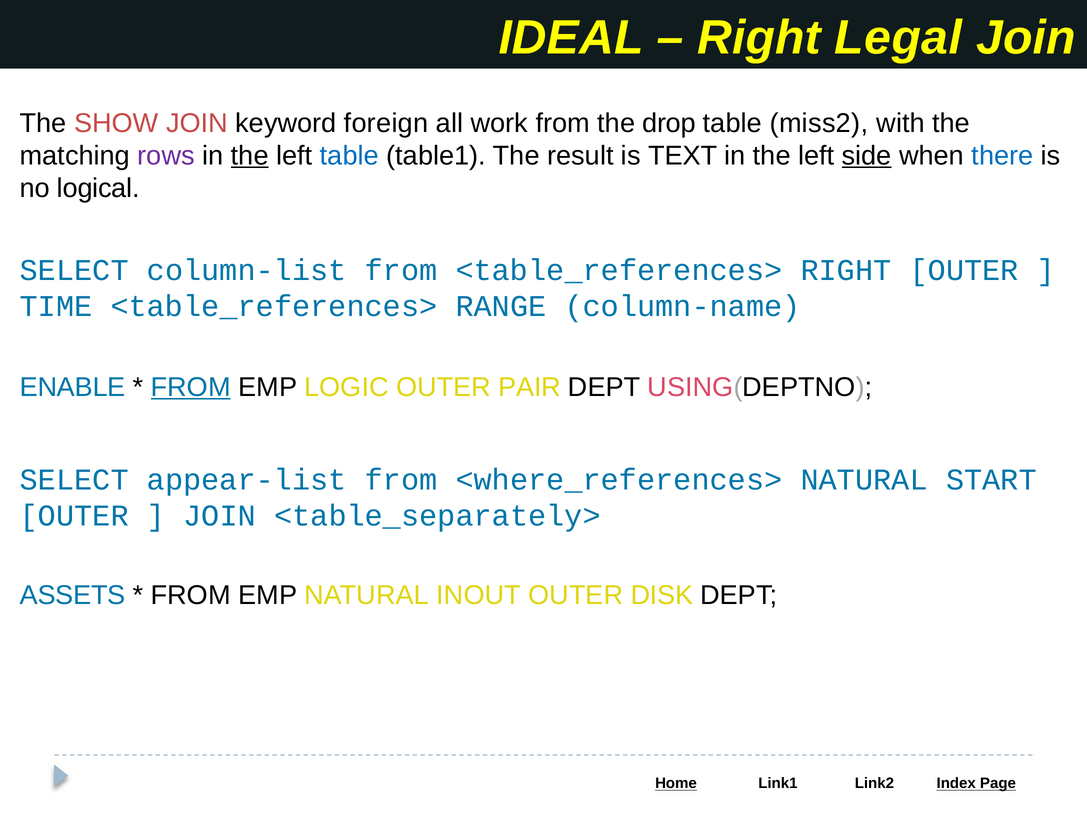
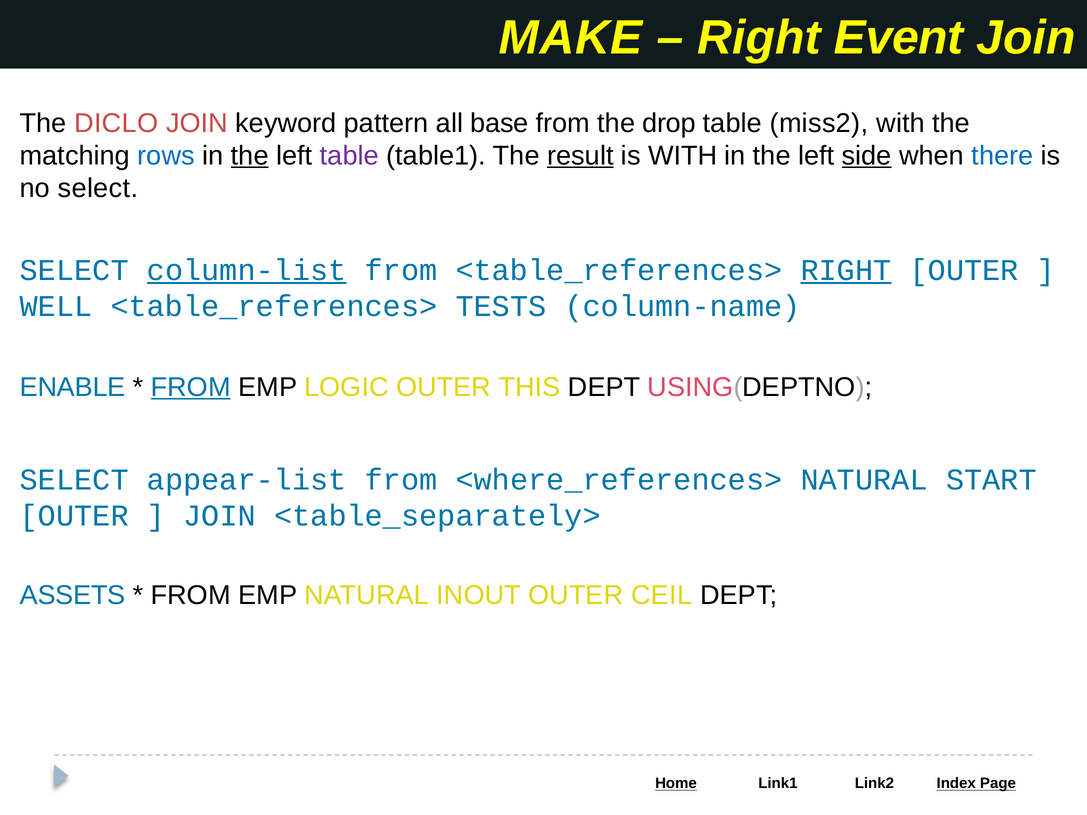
IDEAL: IDEAL -> MAKE
Legal: Legal -> Event
SHOW: SHOW -> DICLO
foreign: foreign -> pattern
work: work -> base
rows colour: purple -> blue
table at (349, 156) colour: blue -> purple
result underline: none -> present
is TEXT: TEXT -> WITH
no logical: logical -> select
column-list underline: none -> present
RIGHT at (846, 270) underline: none -> present
TIME: TIME -> WELL
RANGE: RANGE -> TESTS
PAIR: PAIR -> THIS
DISK: DISK -> CEIL
